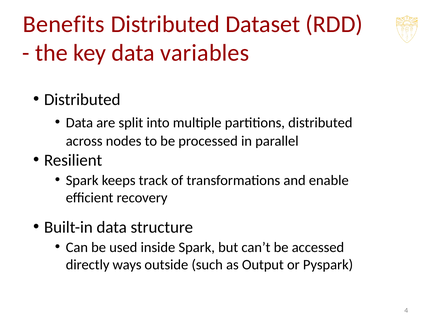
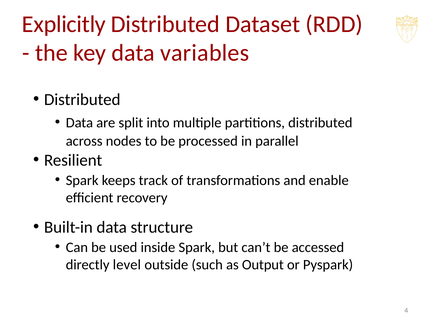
Benefits: Benefits -> Explicitly
ways: ways -> level
